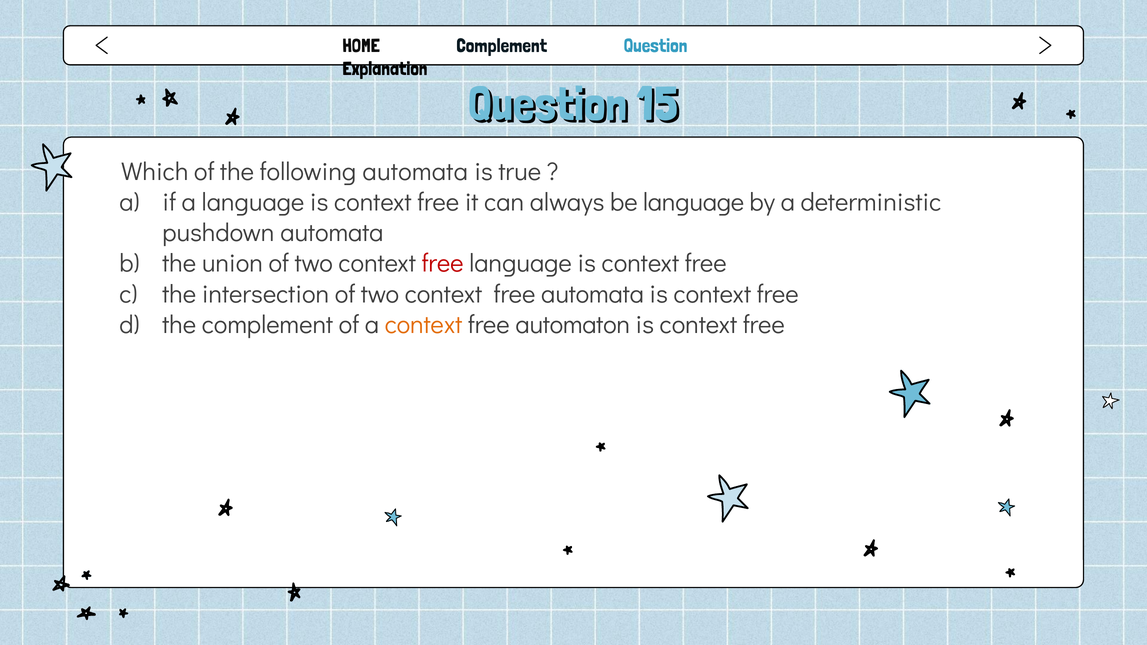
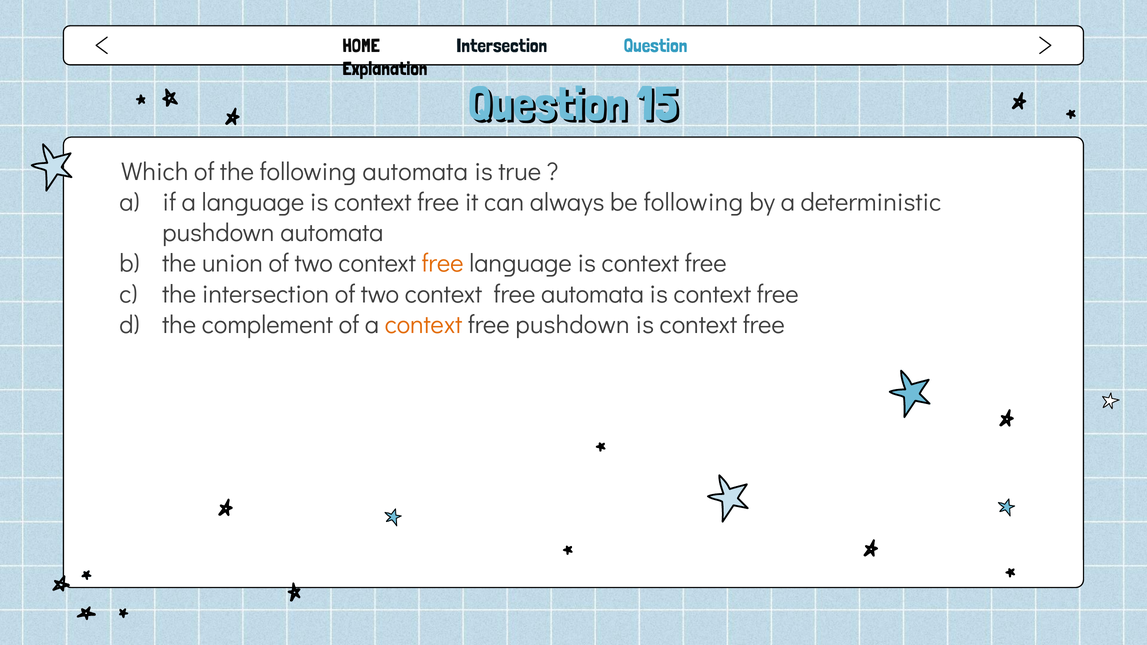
HOME Complement: Complement -> Intersection
be language: language -> following
free at (443, 264) colour: red -> orange
free automaton: automaton -> pushdown
